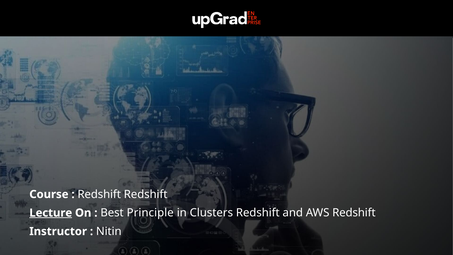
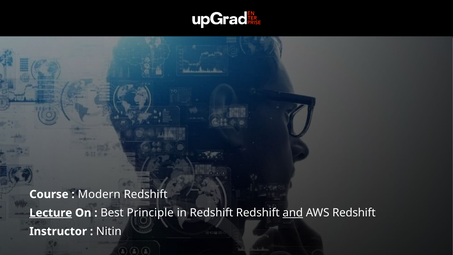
Redshift at (99, 194): Redshift -> Modern
in Clusters: Clusters -> Redshift
and underline: none -> present
